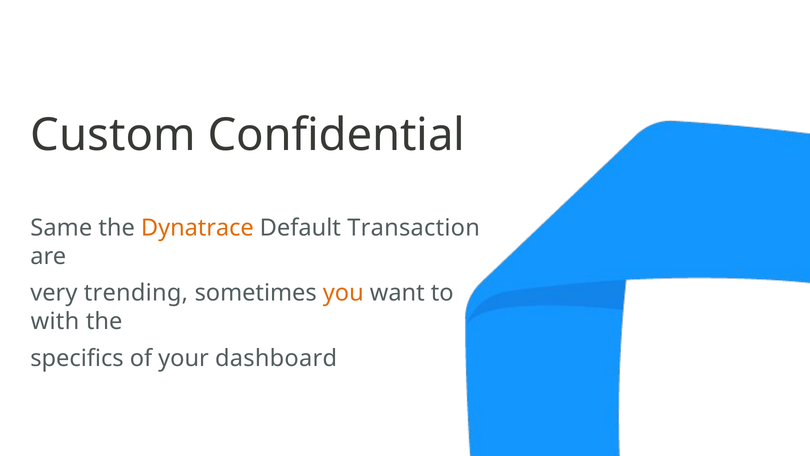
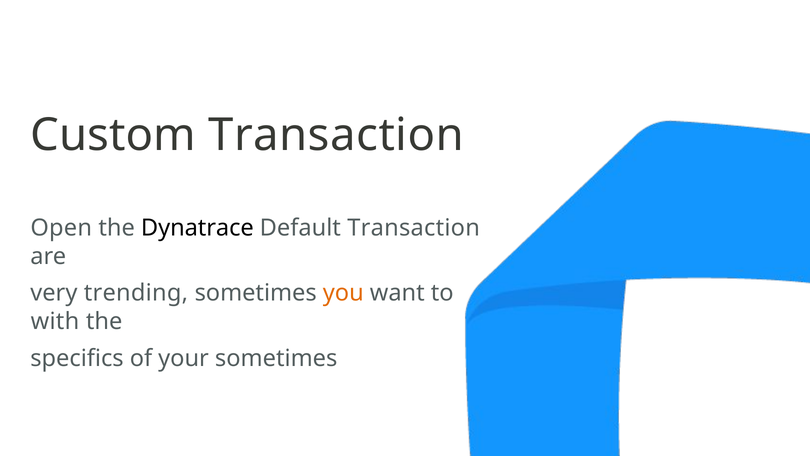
Custom Confidential: Confidential -> Transaction
Same: Same -> Open
Dynatrace colour: orange -> black
your dashboard: dashboard -> sometimes
